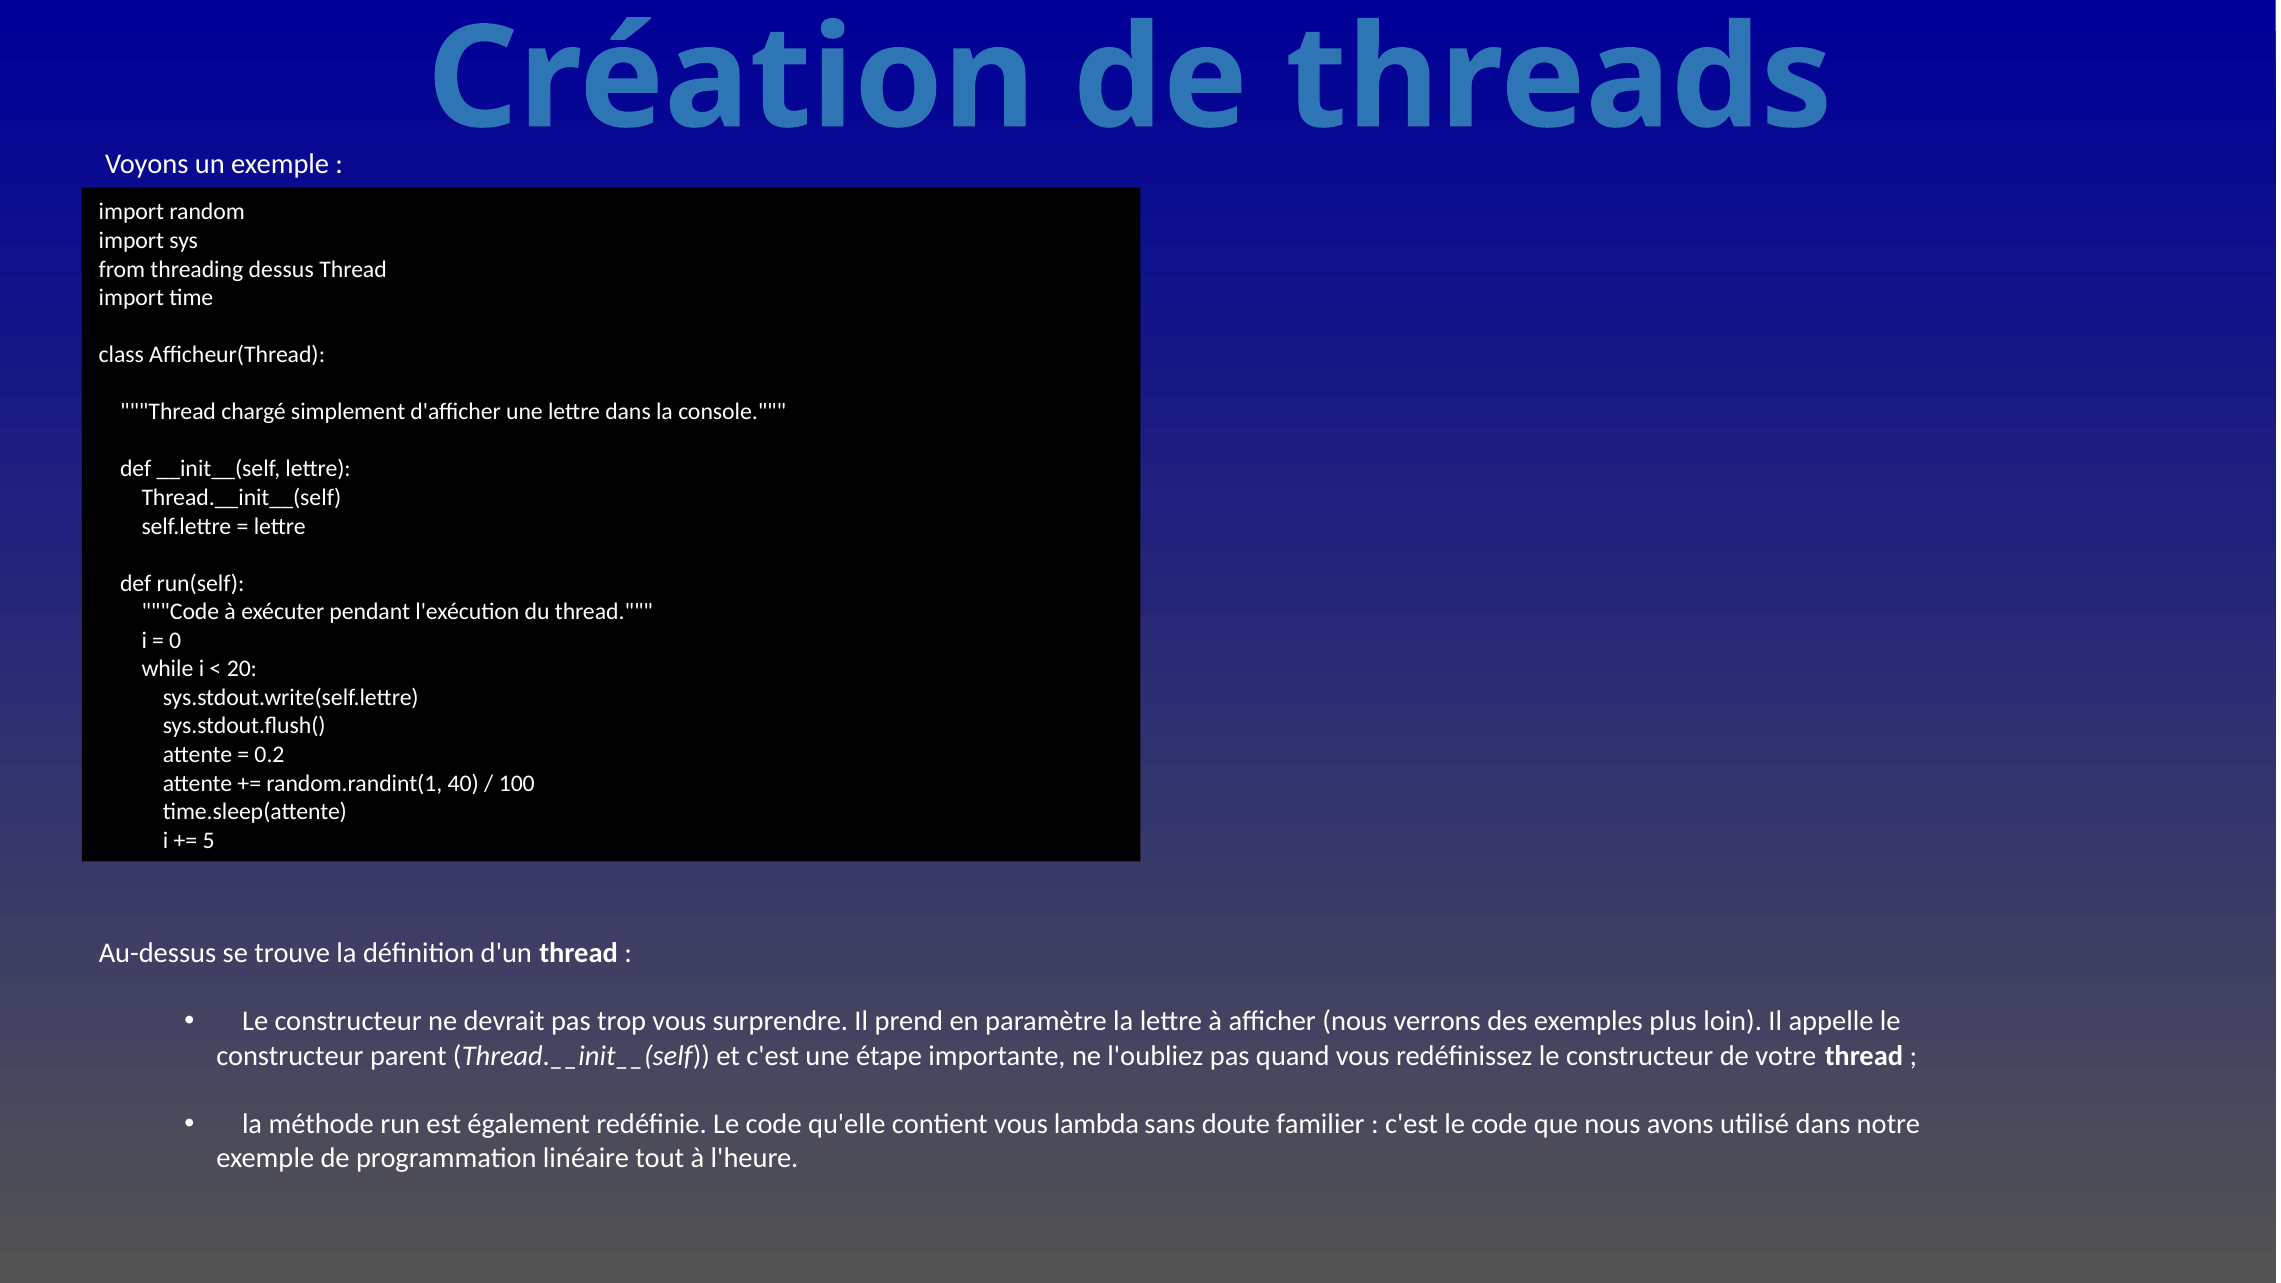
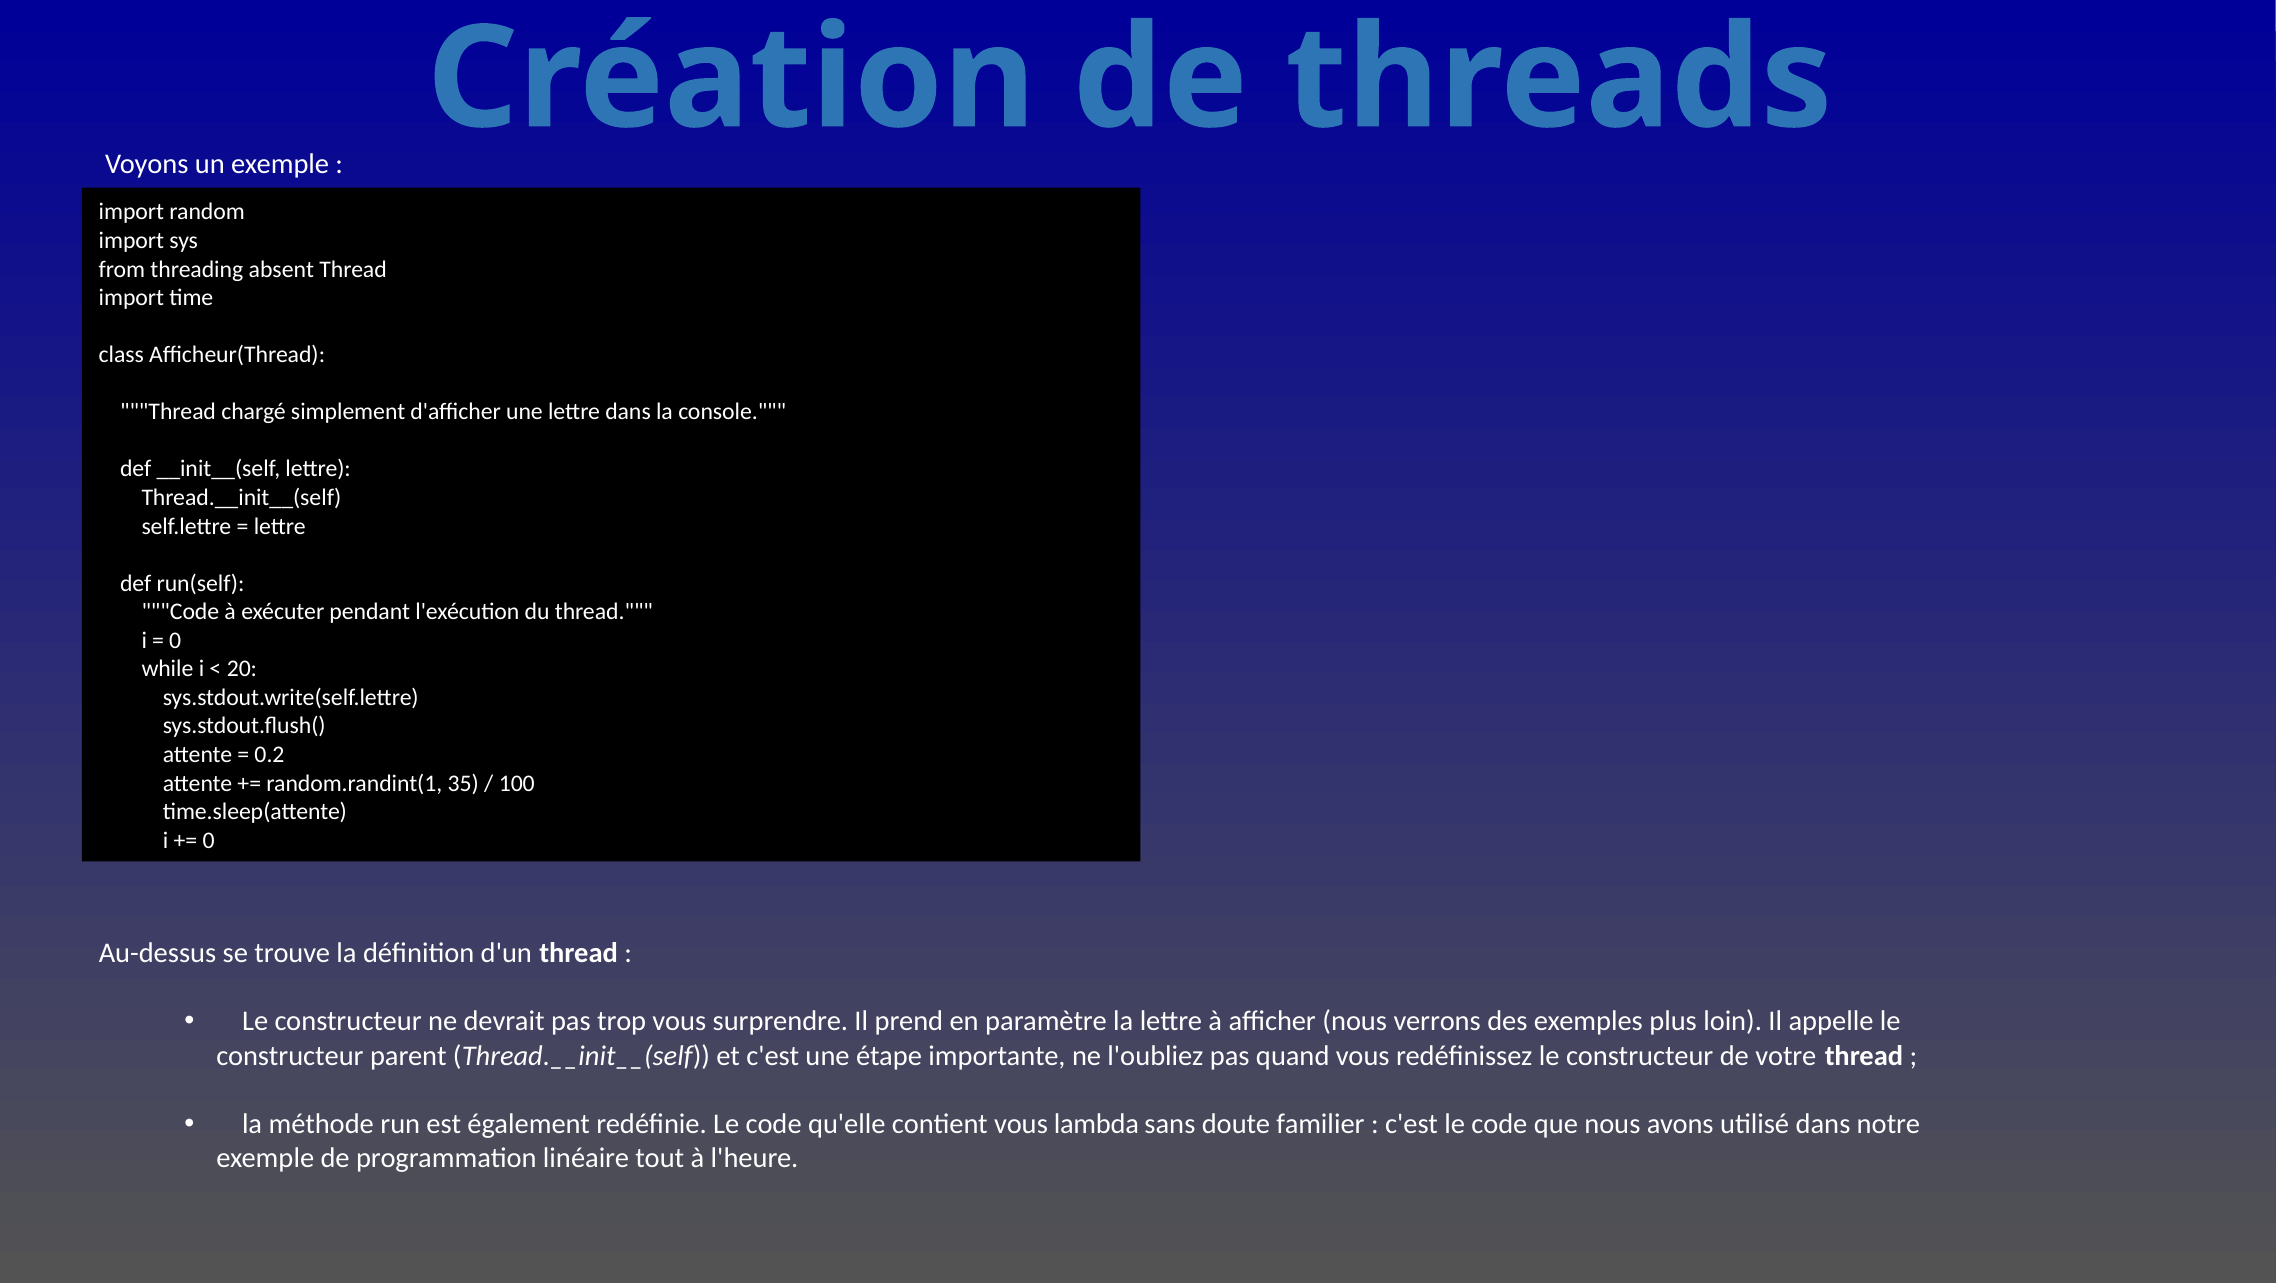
dessus: dessus -> absent
40: 40 -> 35
5 at (209, 840): 5 -> 0
